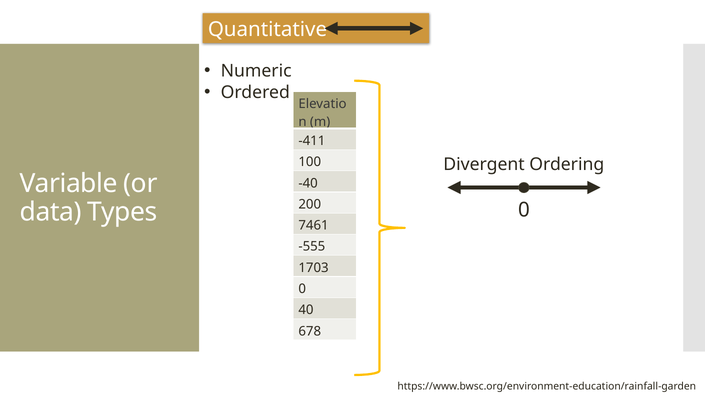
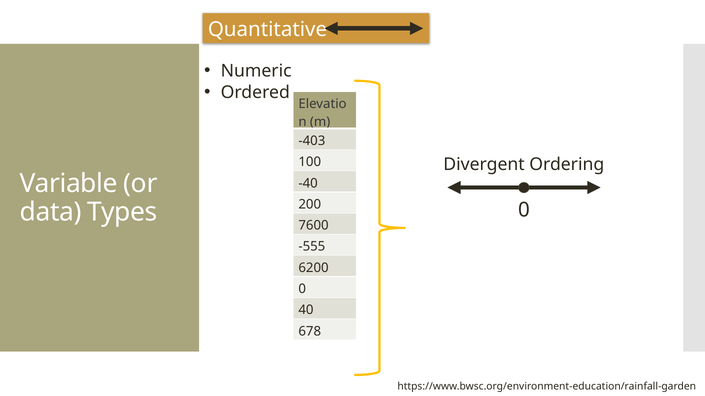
-411: -411 -> -403
7461: 7461 -> 7600
1703: 1703 -> 6200
